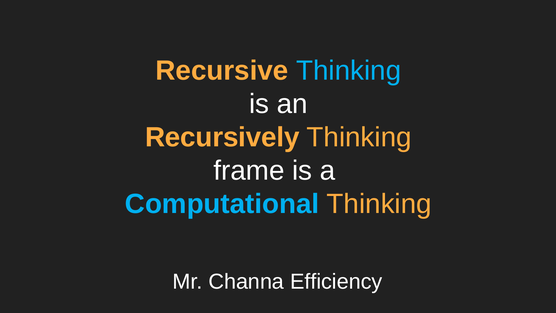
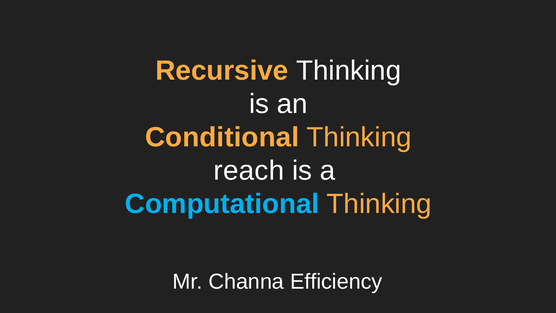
Thinking at (349, 70) colour: light blue -> white
Recursively: Recursively -> Conditional
frame: frame -> reach
